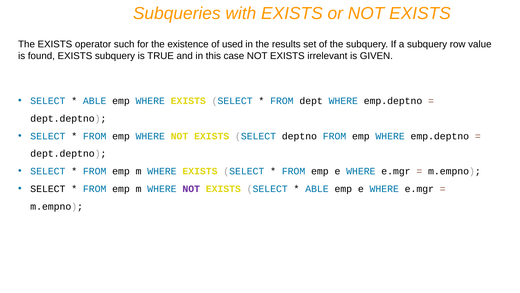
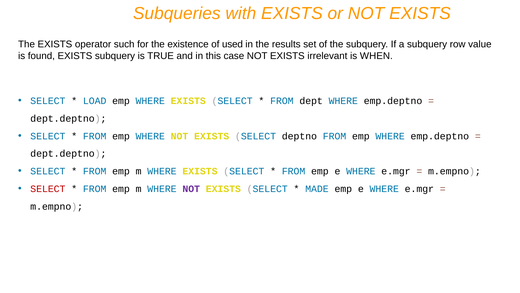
GIVEN: GIVEN -> WHEN
ABLE at (95, 101): ABLE -> LOAD
SELECT at (48, 189) colour: black -> red
ABLE at (317, 189): ABLE -> MADE
